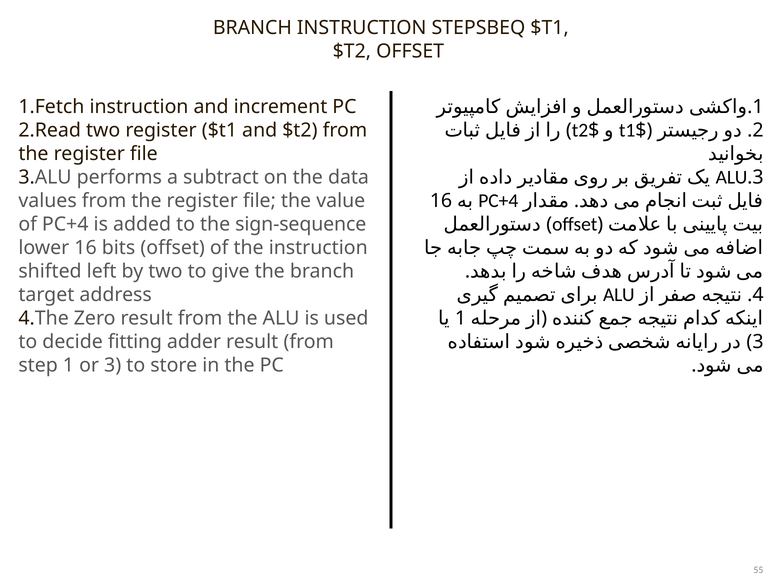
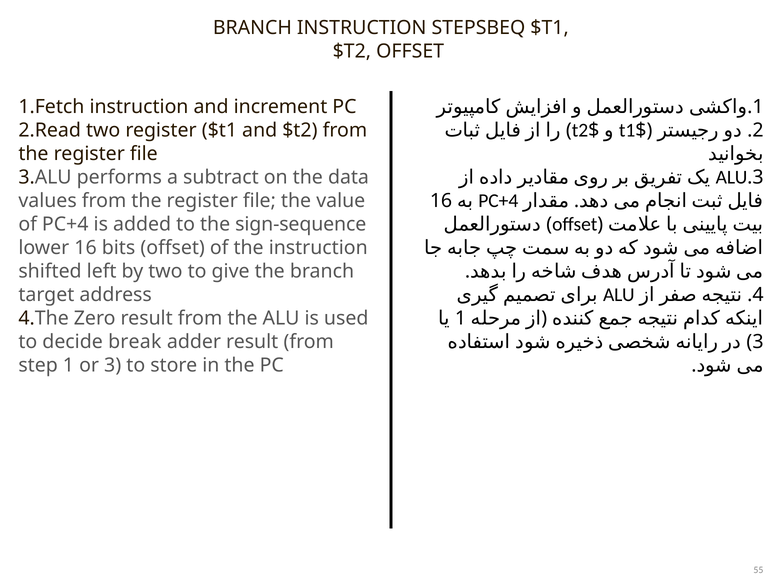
fitting: fitting -> break
